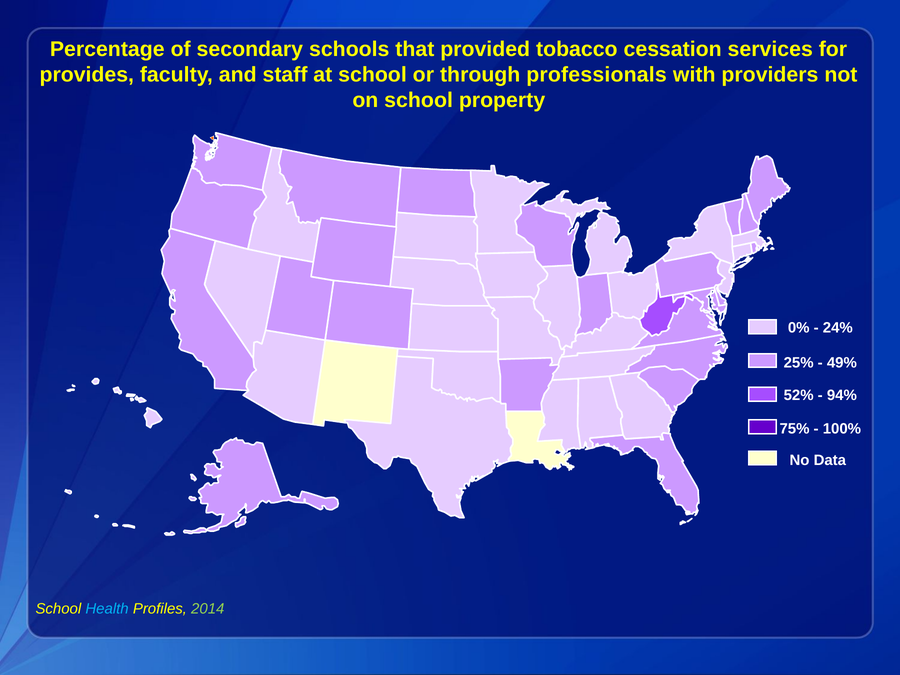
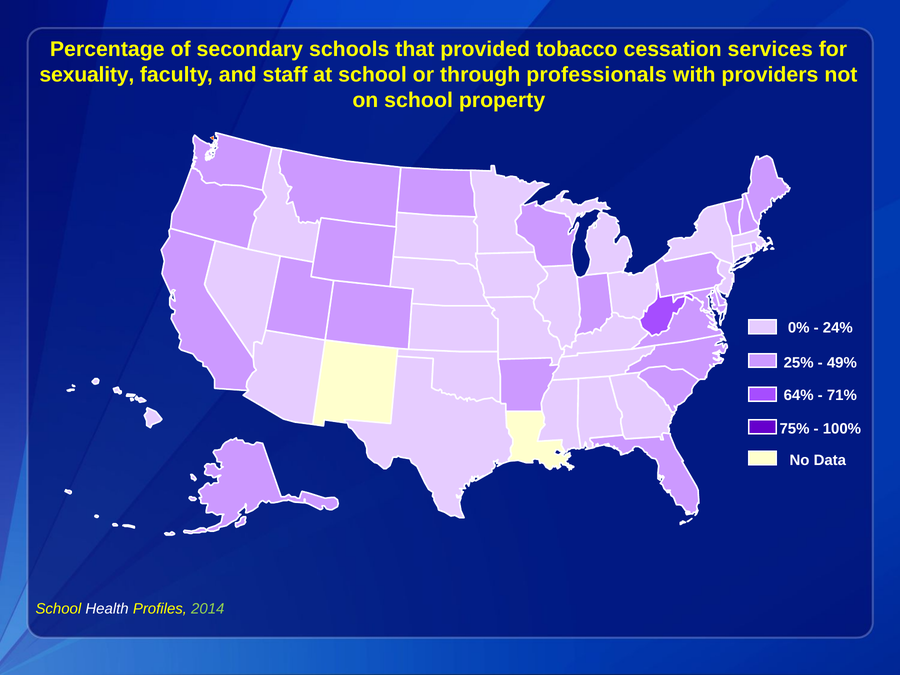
provides: provides -> sexuality
52%: 52% -> 64%
94%: 94% -> 71%
Health colour: light blue -> white
